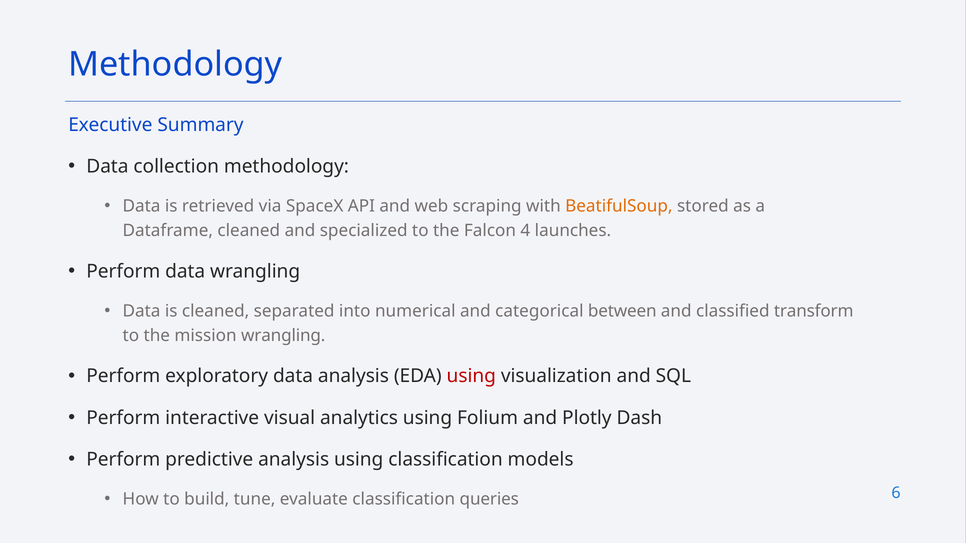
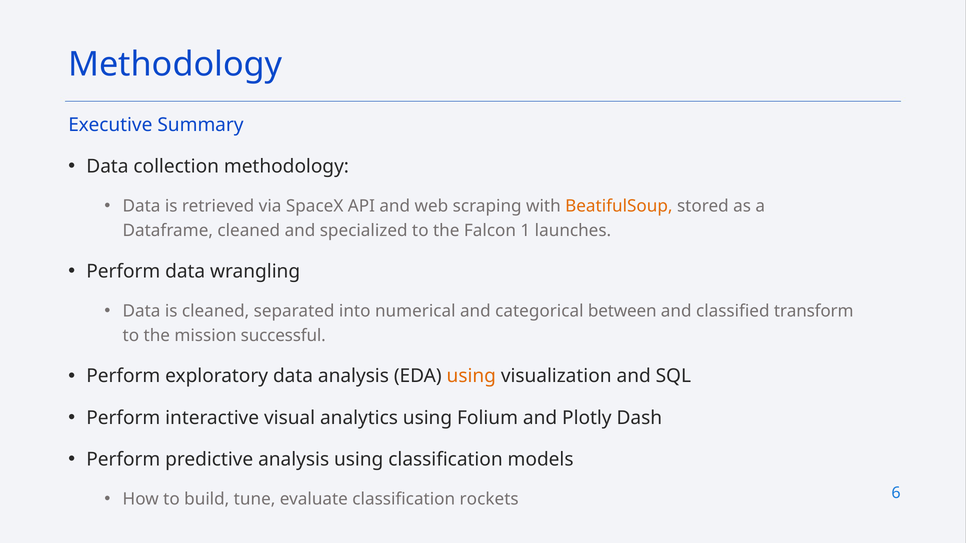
4: 4 -> 1
mission wrangling: wrangling -> successful
using at (471, 376) colour: red -> orange
queries: queries -> rockets
